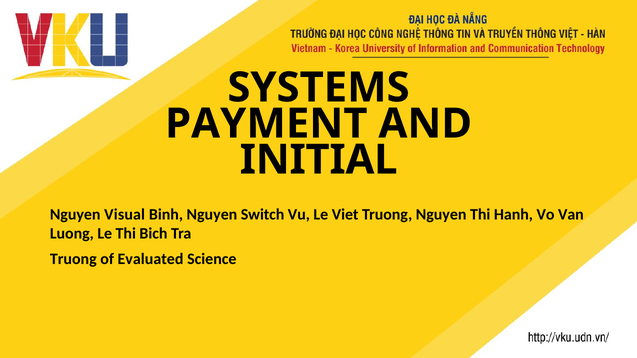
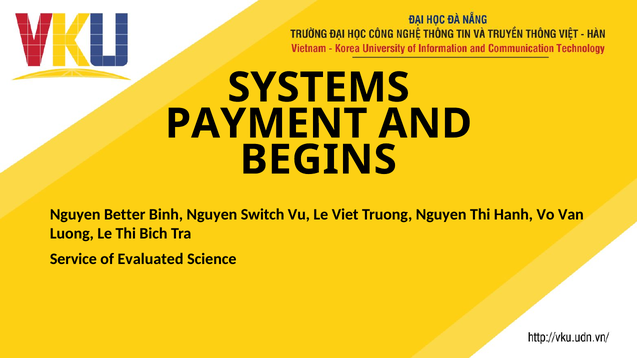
INITIAL: INITIAL -> BEGINS
Visual: Visual -> Better
Truong at (73, 259): Truong -> Service
